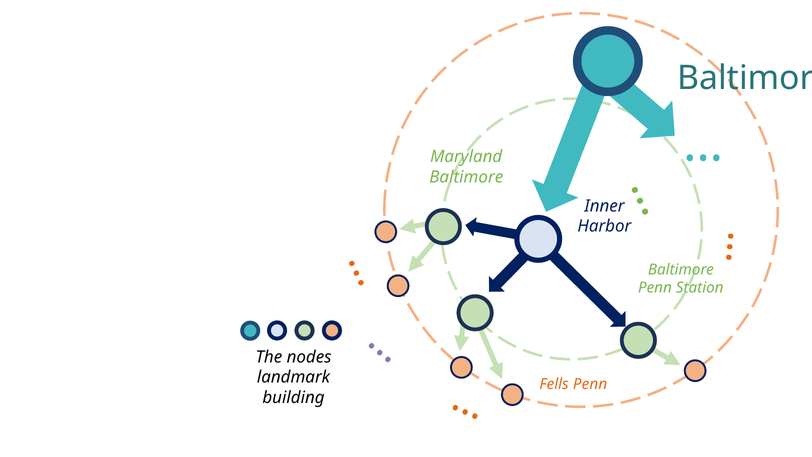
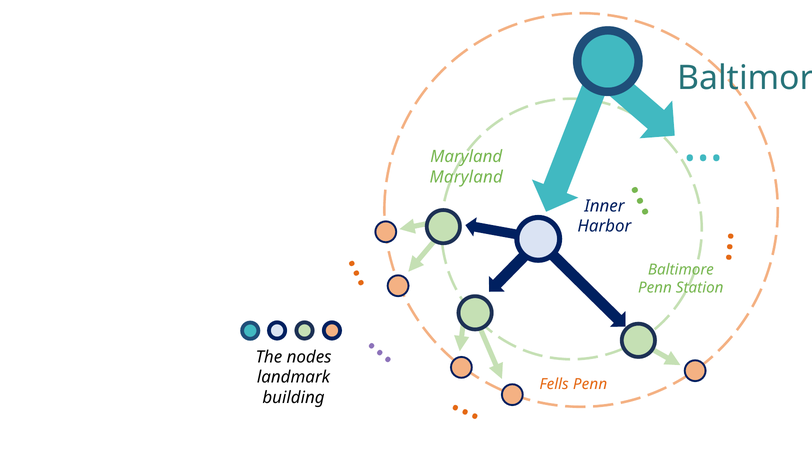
Baltimore at (466, 177): Baltimore -> Maryland
